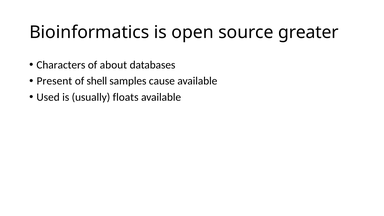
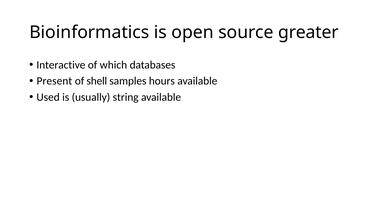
Characters: Characters -> Interactive
about: about -> which
cause: cause -> hours
floats: floats -> string
